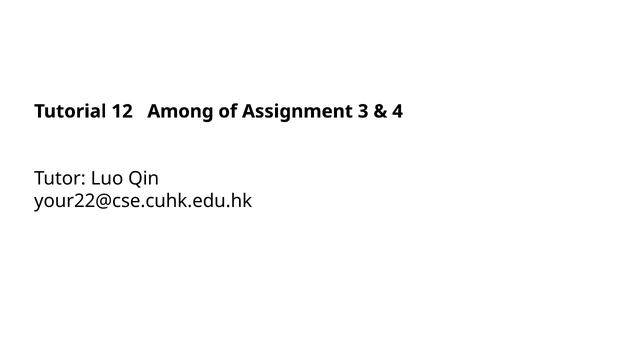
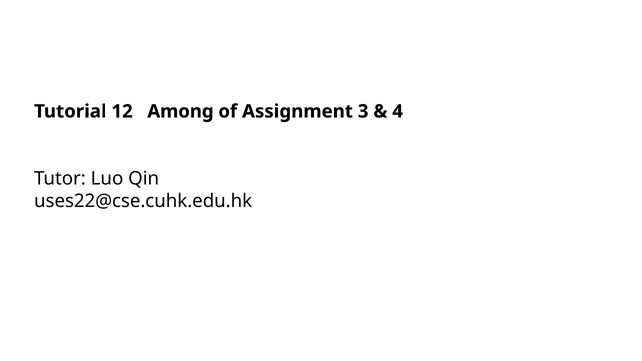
your22@cse.cuhk.edu.hk: your22@cse.cuhk.edu.hk -> uses22@cse.cuhk.edu.hk
